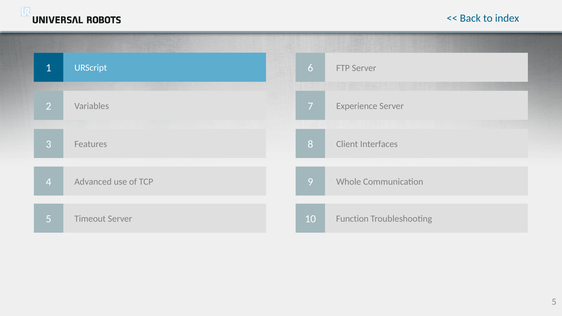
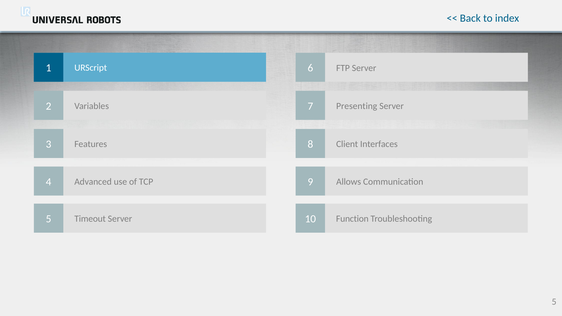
Experience: Experience -> Presenting
Whole: Whole -> Allows
